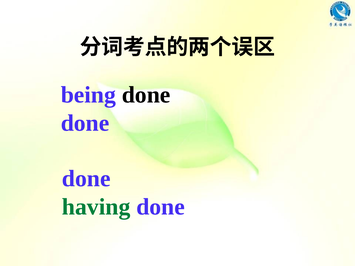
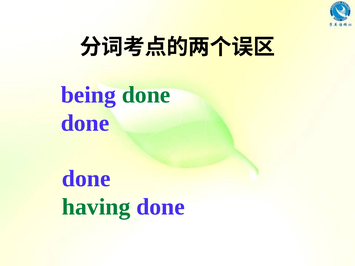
done at (146, 95) colour: black -> green
